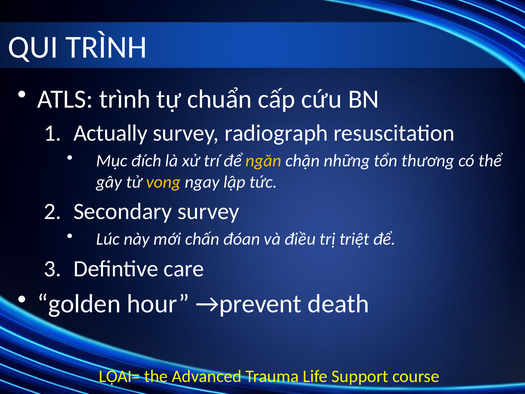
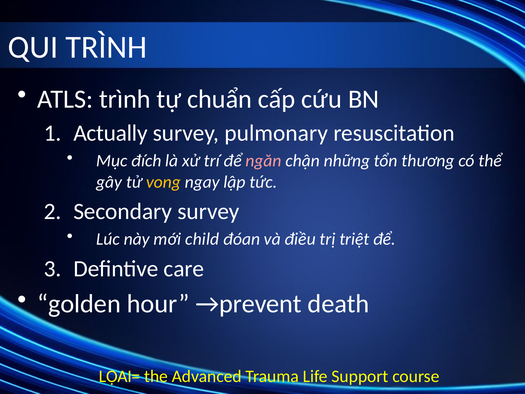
radiograph: radiograph -> pulmonary
ngăn colour: yellow -> pink
chấn: chấn -> child
